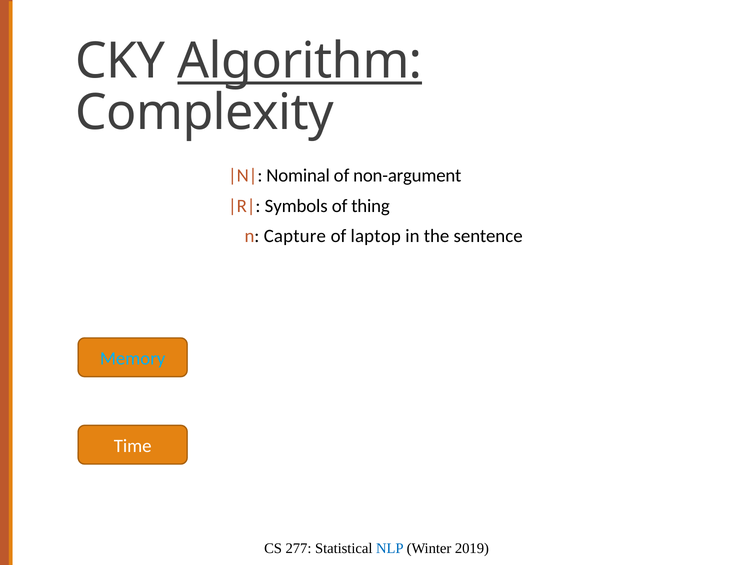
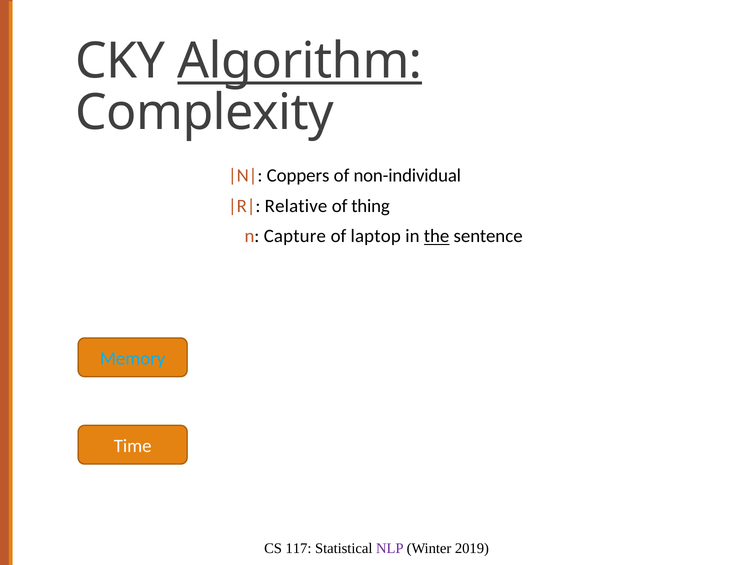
Nominal: Nominal -> Coppers
non-argument: non-argument -> non-individual
Symbols: Symbols -> Relative
the underline: none -> present
277: 277 -> 117
NLP colour: blue -> purple
